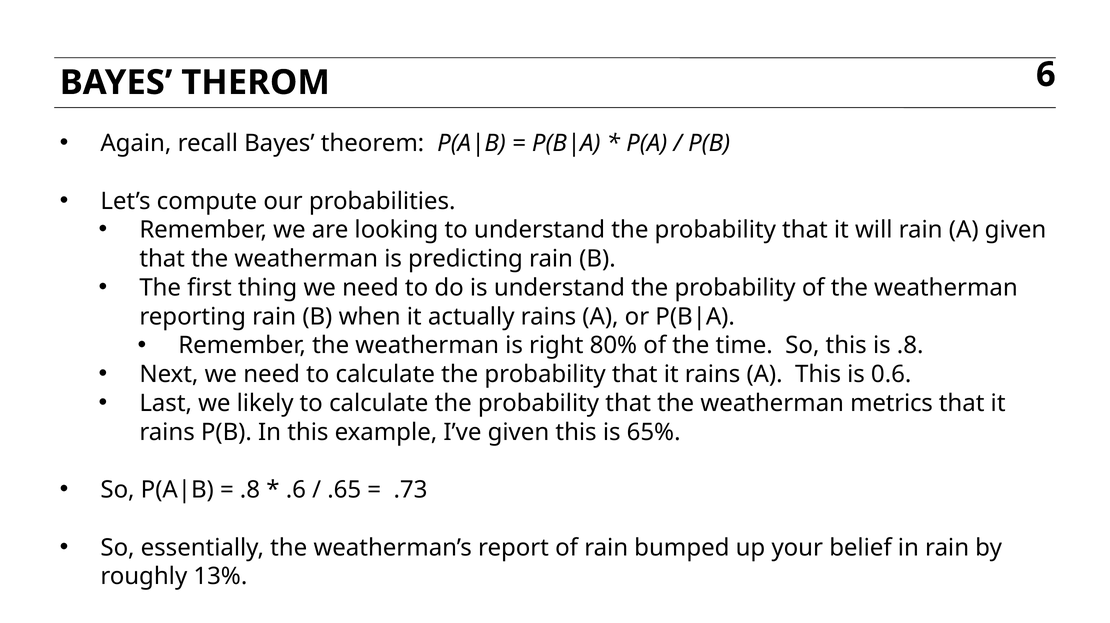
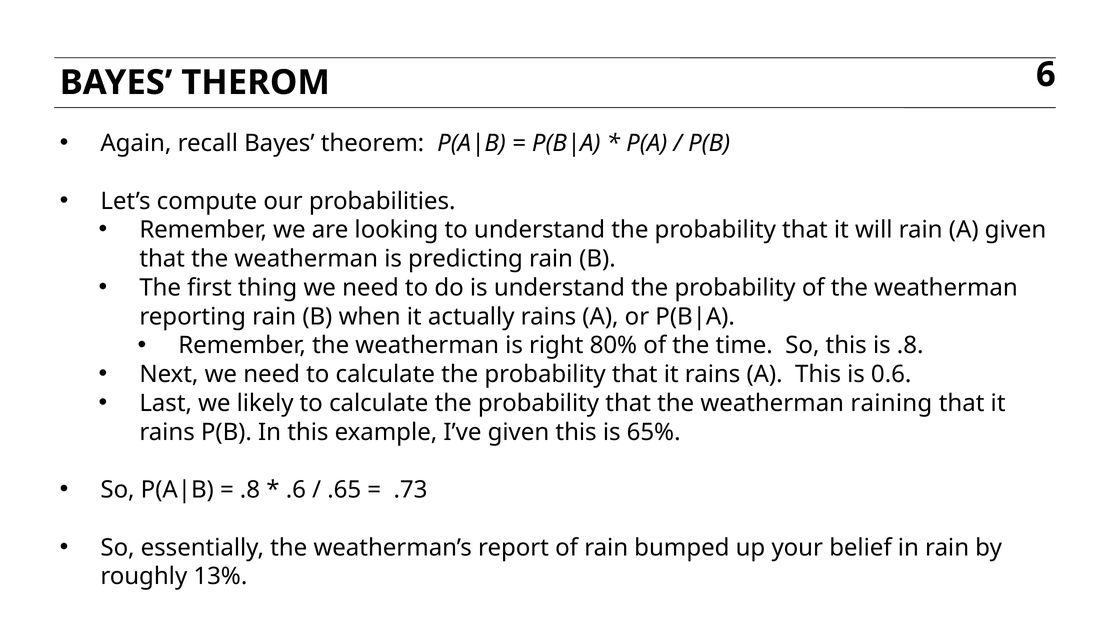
metrics: metrics -> raining
